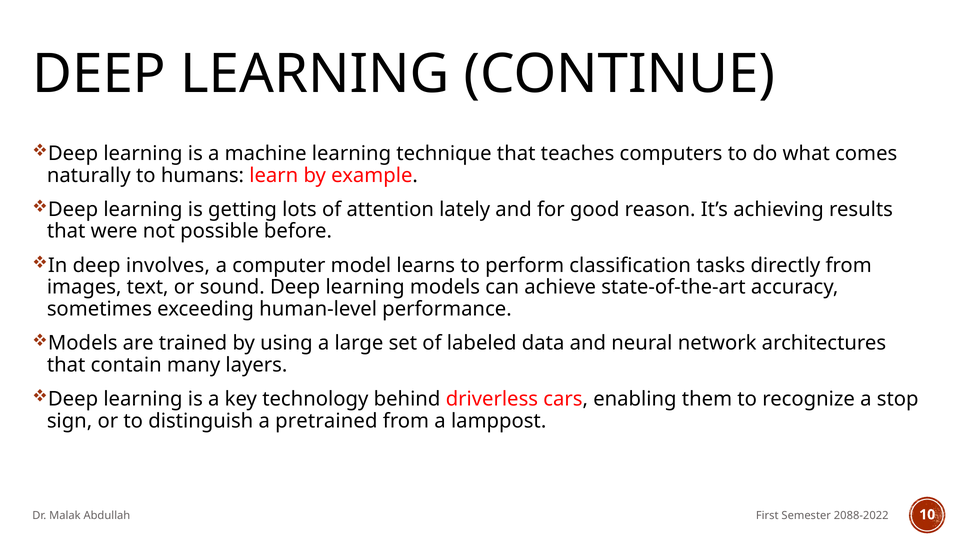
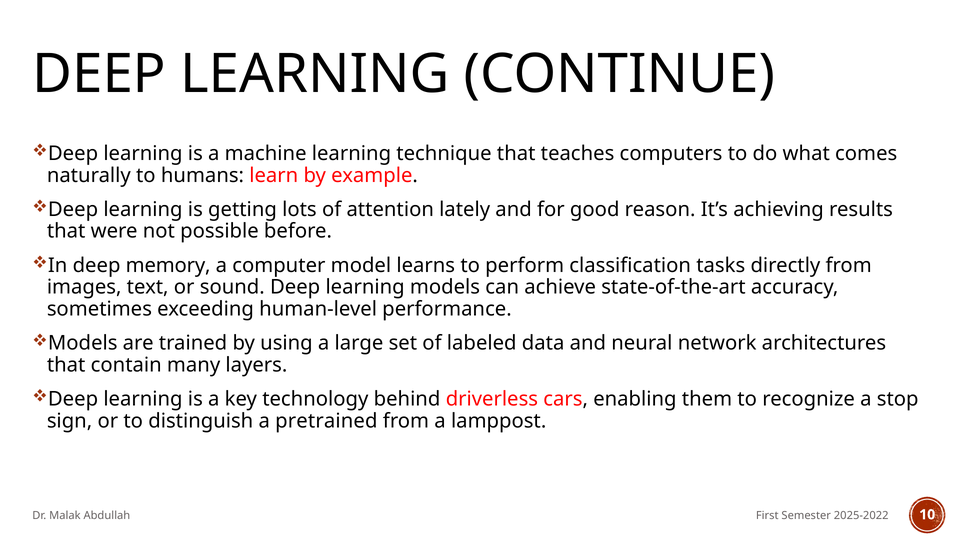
involves: involves -> memory
2088-2022: 2088-2022 -> 2025-2022
